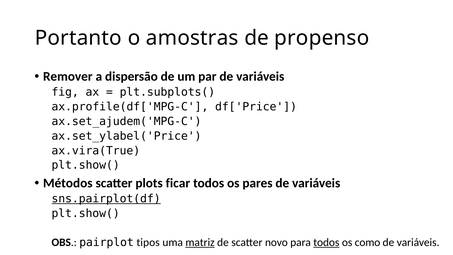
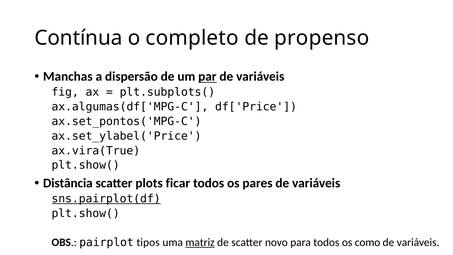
Portanto: Portanto -> Contínua
amostras: amostras -> completo
Remover: Remover -> Manchas
par underline: none -> present
ax.profile(df['MPG-C: ax.profile(df['MPG-C -> ax.algumas(df['MPG-C
ax.set_ajudem('MPG-C: ax.set_ajudem('MPG-C -> ax.set_pontos('MPG-C
Métodos: Métodos -> Distância
todos at (326, 242) underline: present -> none
